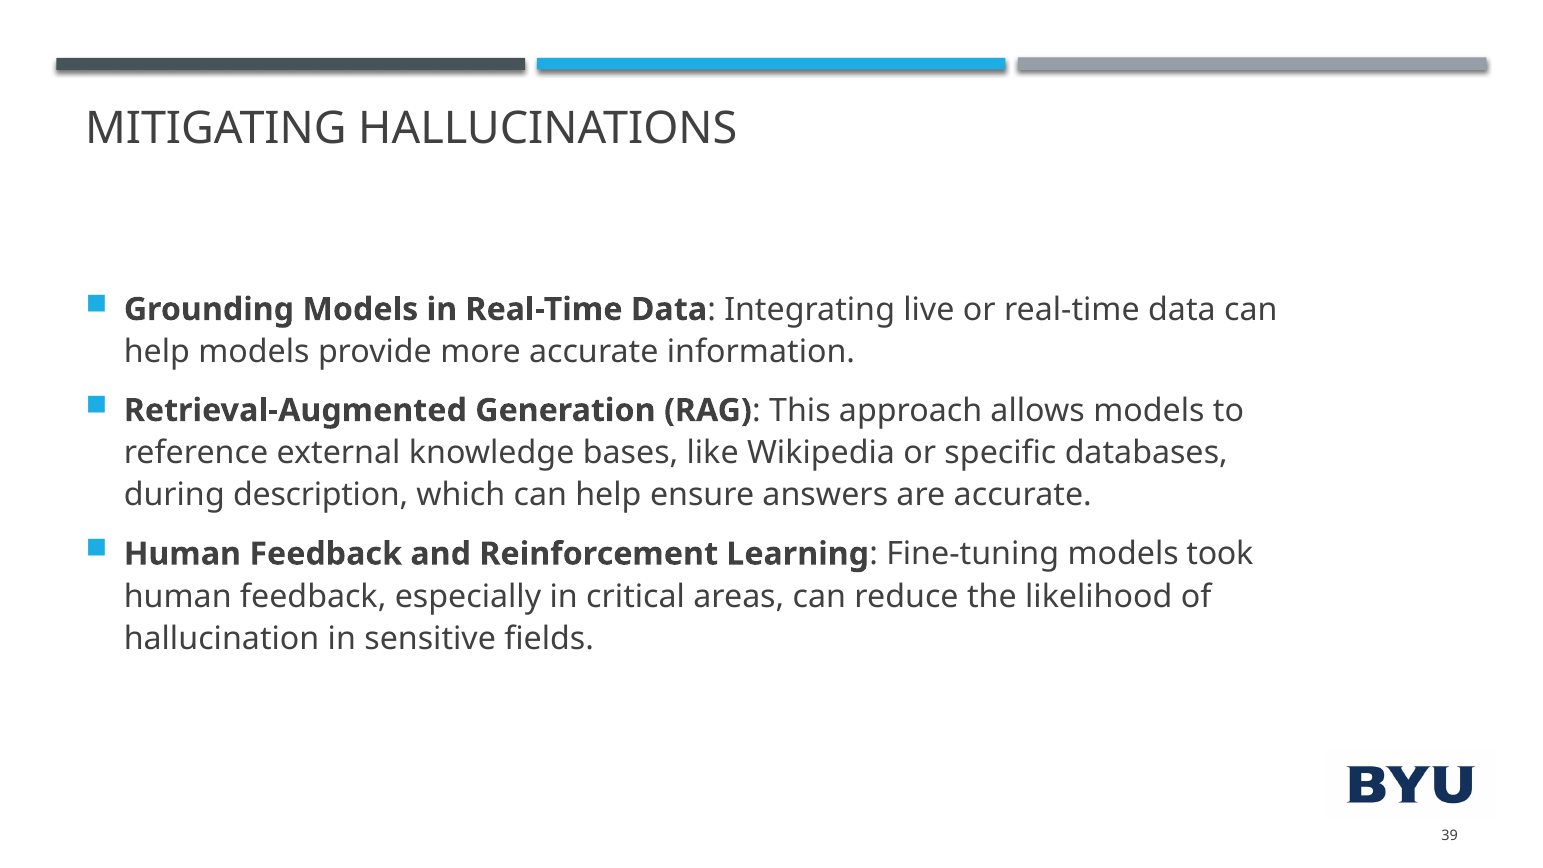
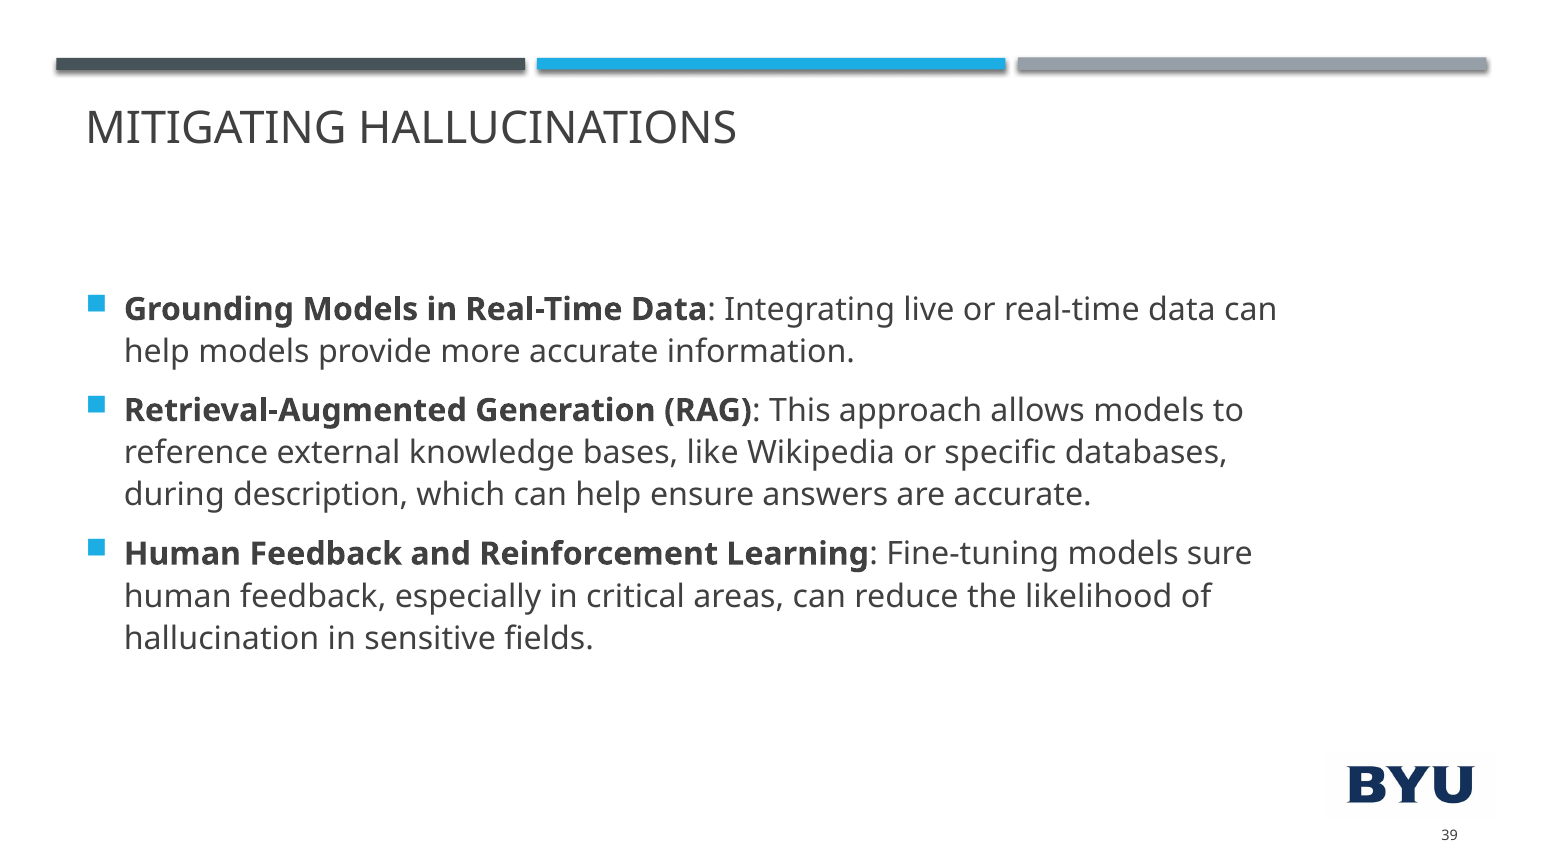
took: took -> sure
